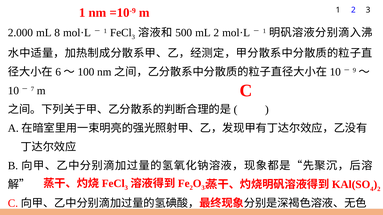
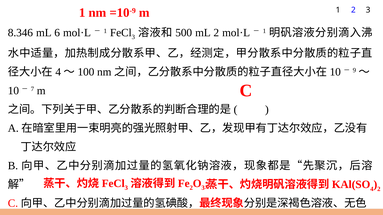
2.000: 2.000 -> 8.346
8: 8 -> 6
6 at (58, 72): 6 -> 4
